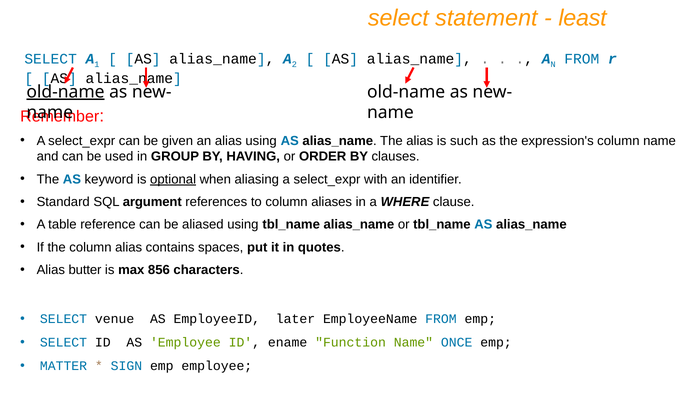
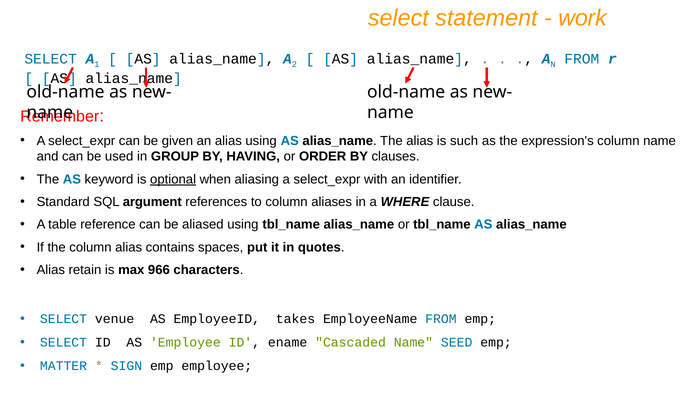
least: least -> work
old-name at (66, 92) underline: present -> none
butter: butter -> retain
856: 856 -> 966
later: later -> takes
Function: Function -> Cascaded
ONCE: ONCE -> SEED
